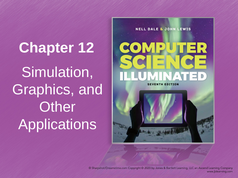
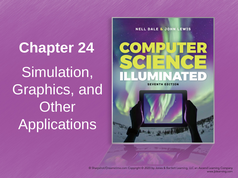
12: 12 -> 24
